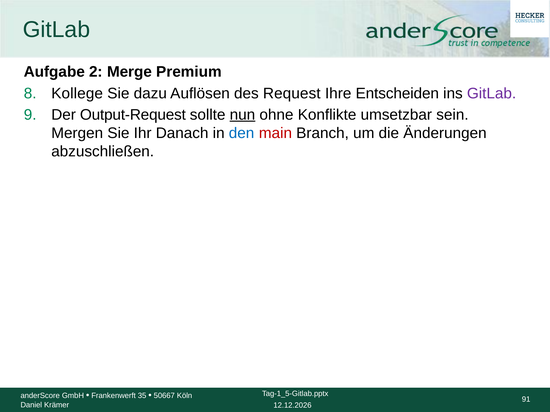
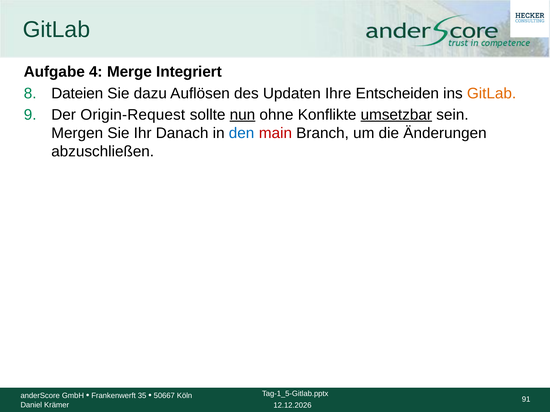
2: 2 -> 4
Premium: Premium -> Integriert
Kollege: Kollege -> Dateien
Request: Request -> Updaten
GitLab at (492, 93) colour: purple -> orange
Output-Request: Output-Request -> Origin-Request
umsetzbar underline: none -> present
